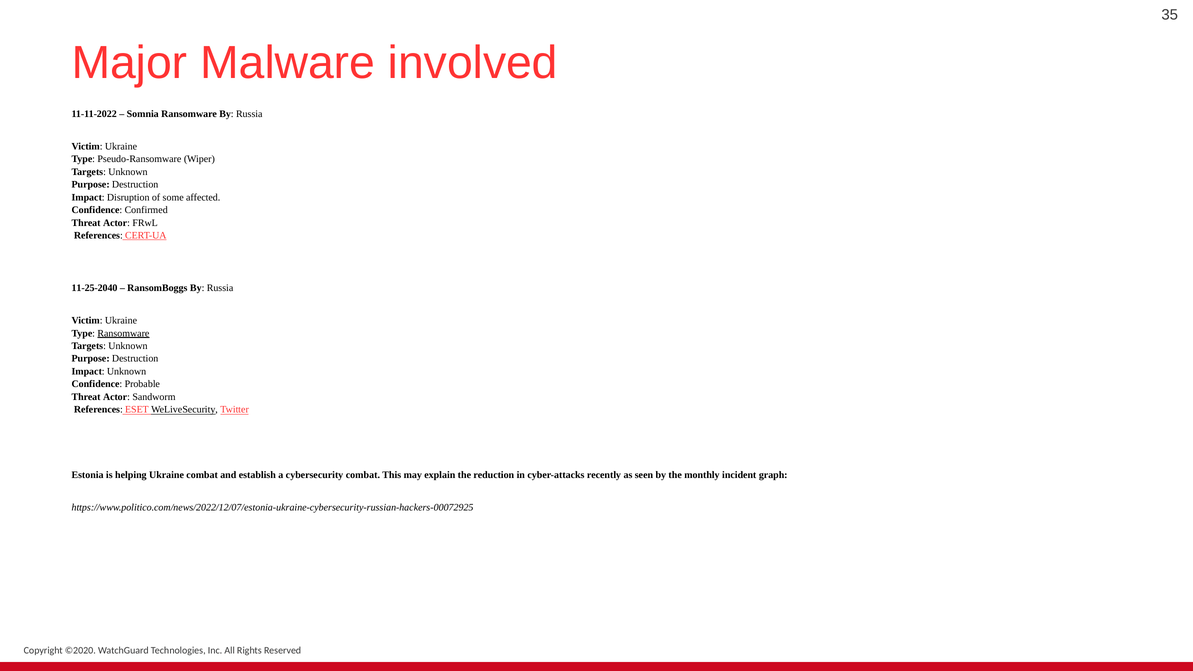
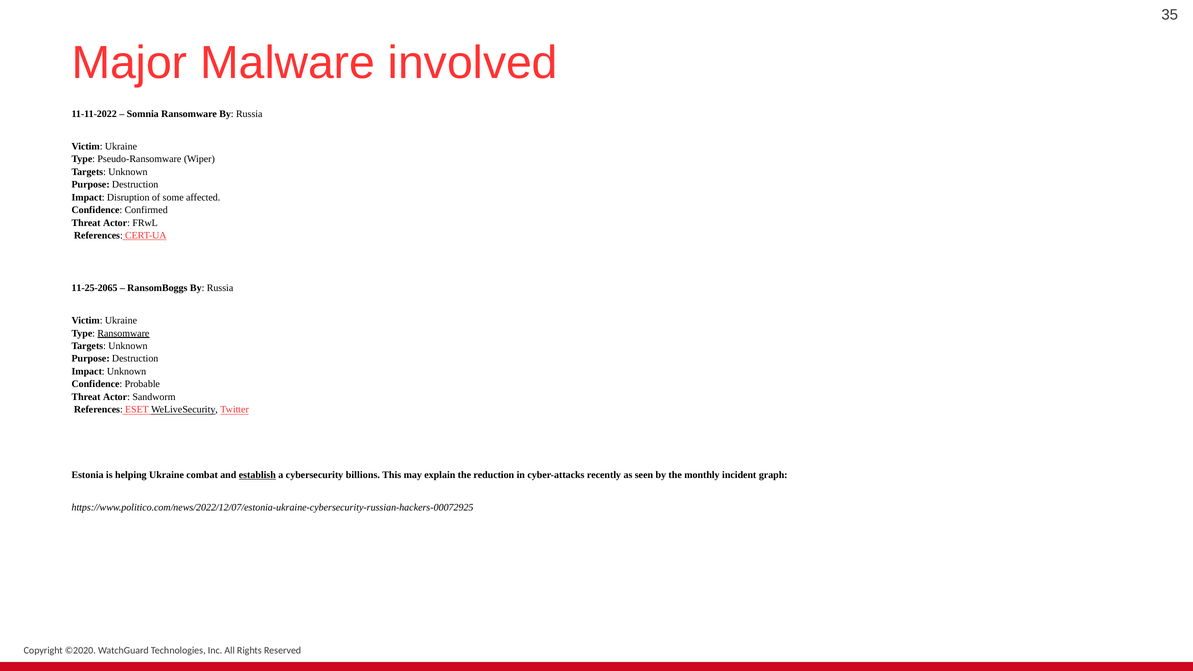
11-25-2040: 11-25-2040 -> 11-25-2065
establish underline: none -> present
cybersecurity combat: combat -> billions
